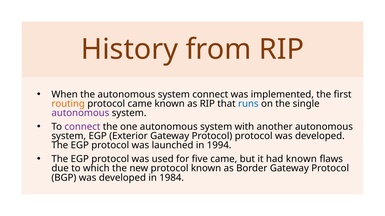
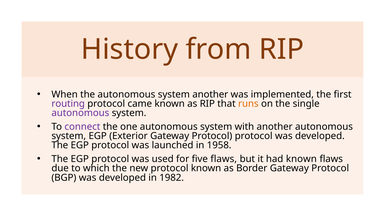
system connect: connect -> another
routing colour: orange -> purple
runs colour: blue -> orange
1994: 1994 -> 1958
five came: came -> flaws
1984: 1984 -> 1982
